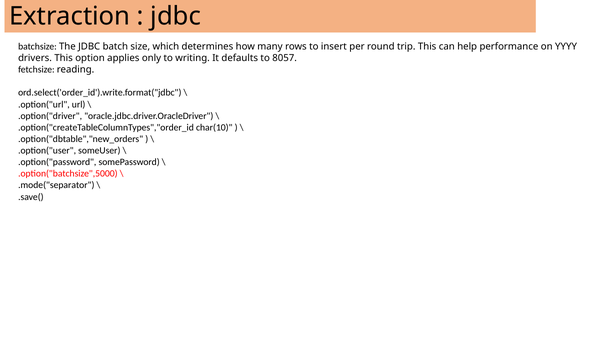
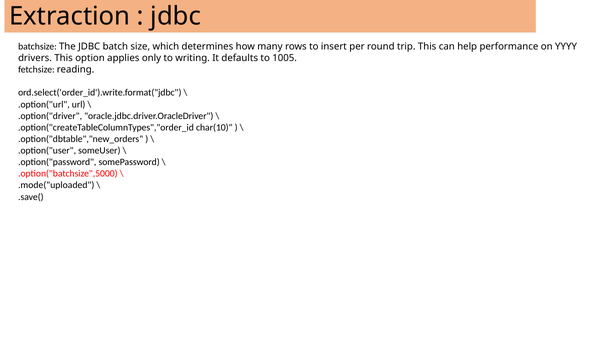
8057: 8057 -> 1005
.mode("separator: .mode("separator -> .mode("uploaded
